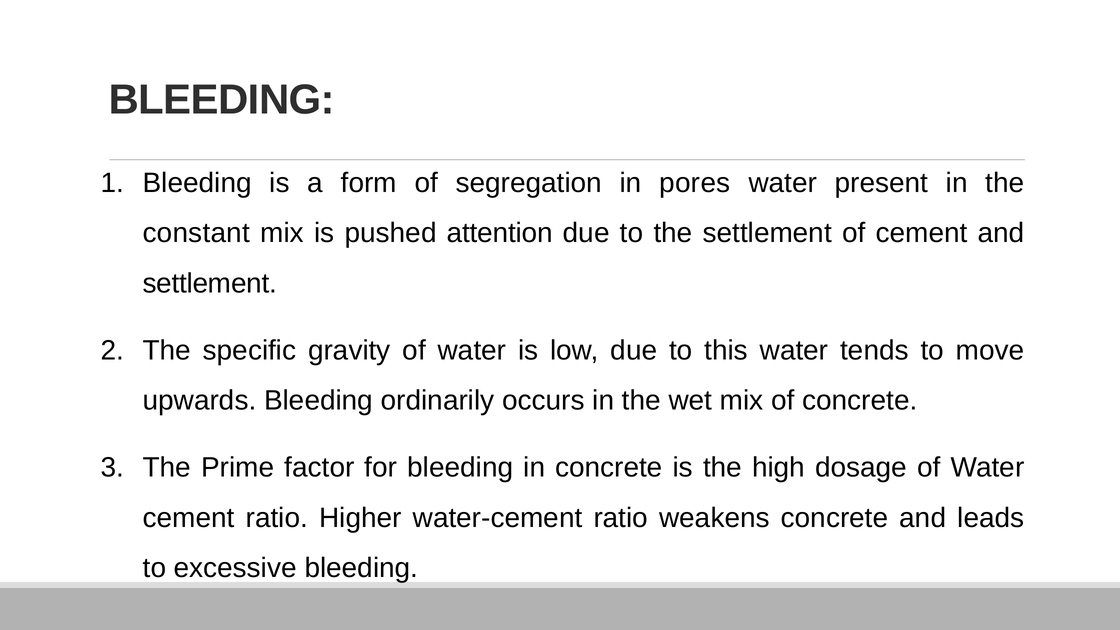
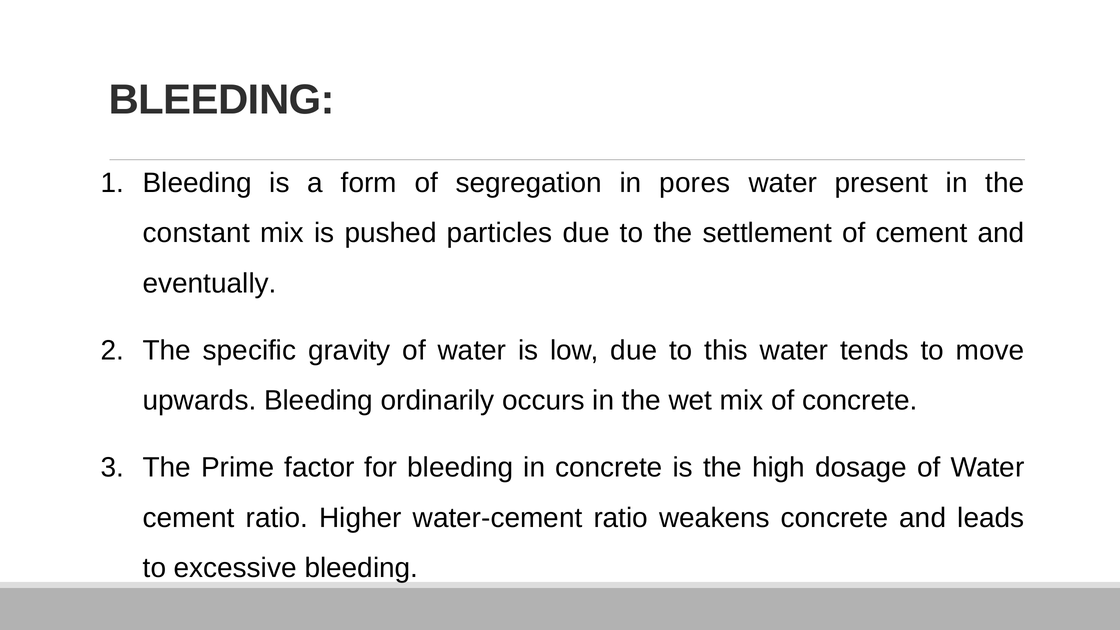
attention: attention -> particles
settlement at (210, 284): settlement -> eventually
